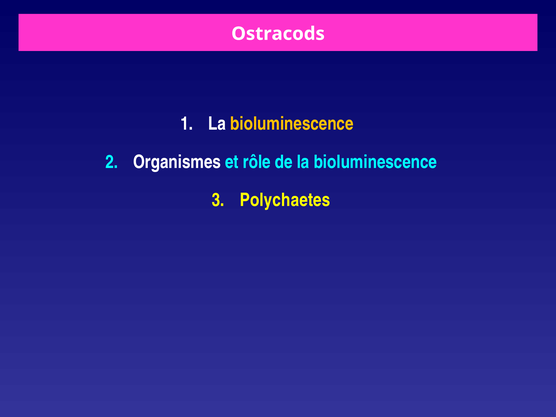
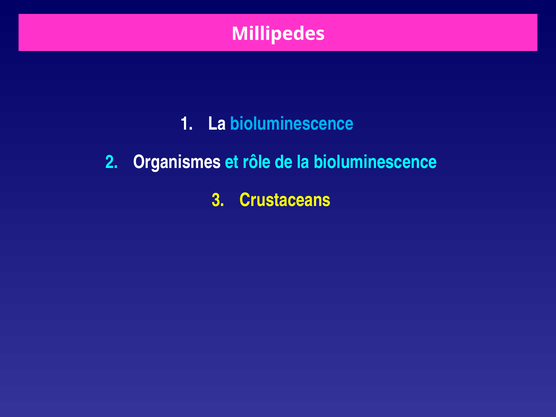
Ostracods: Ostracods -> Millipedes
bioluminescence at (292, 124) colour: yellow -> light blue
Polychaetes: Polychaetes -> Crustaceans
